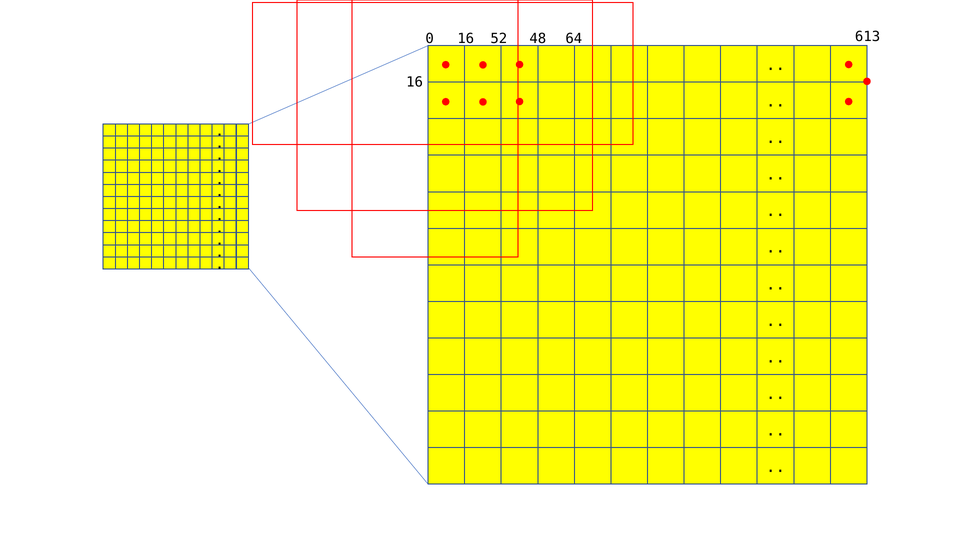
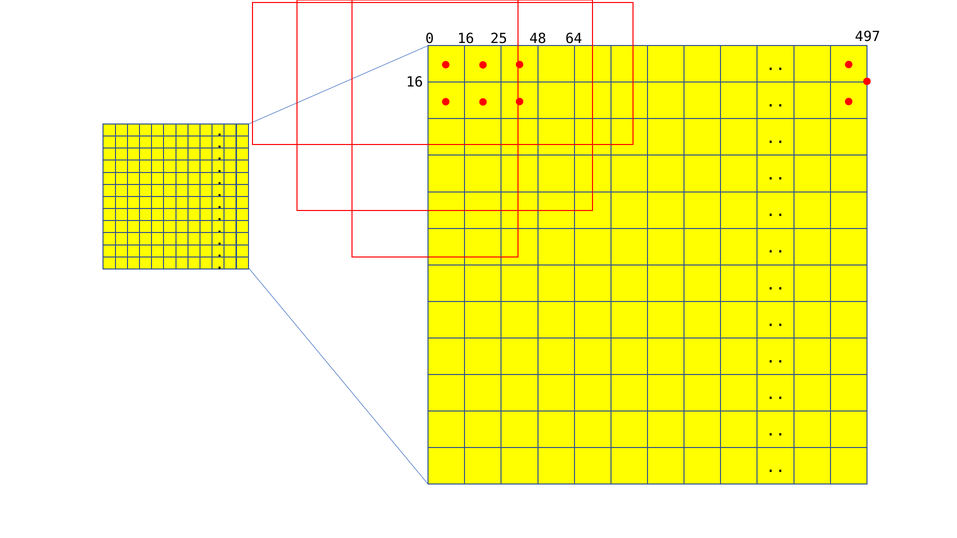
52: 52 -> 25
613: 613 -> 497
